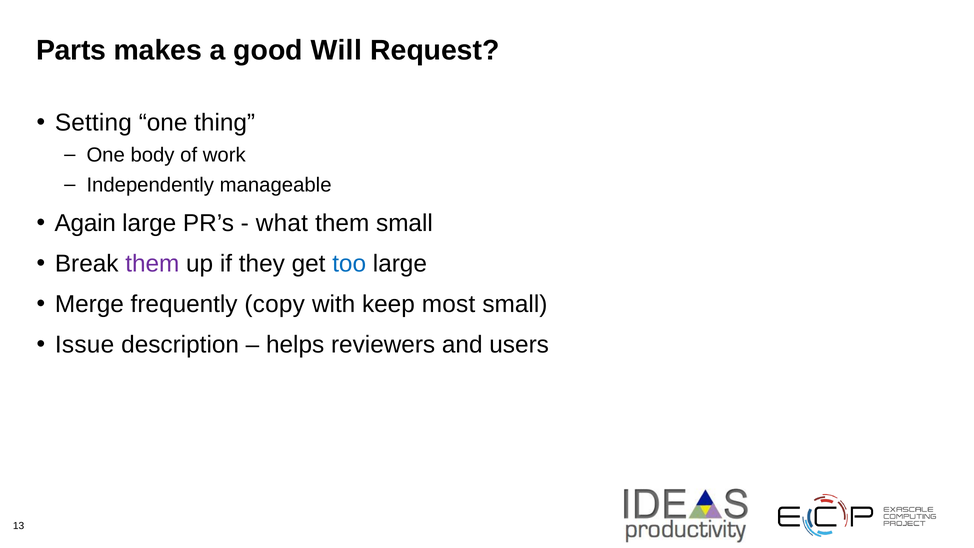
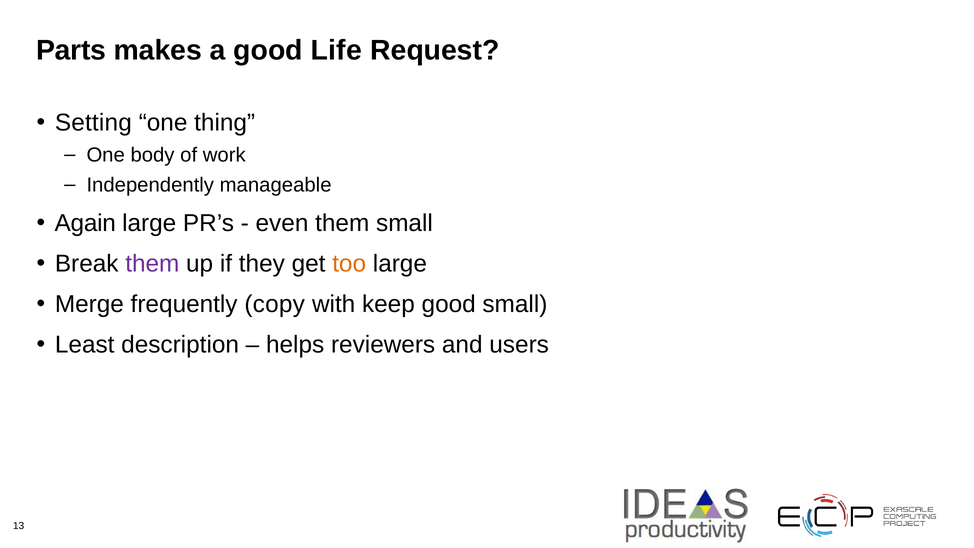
Will: Will -> Life
what: what -> even
too colour: blue -> orange
keep most: most -> good
Issue: Issue -> Least
